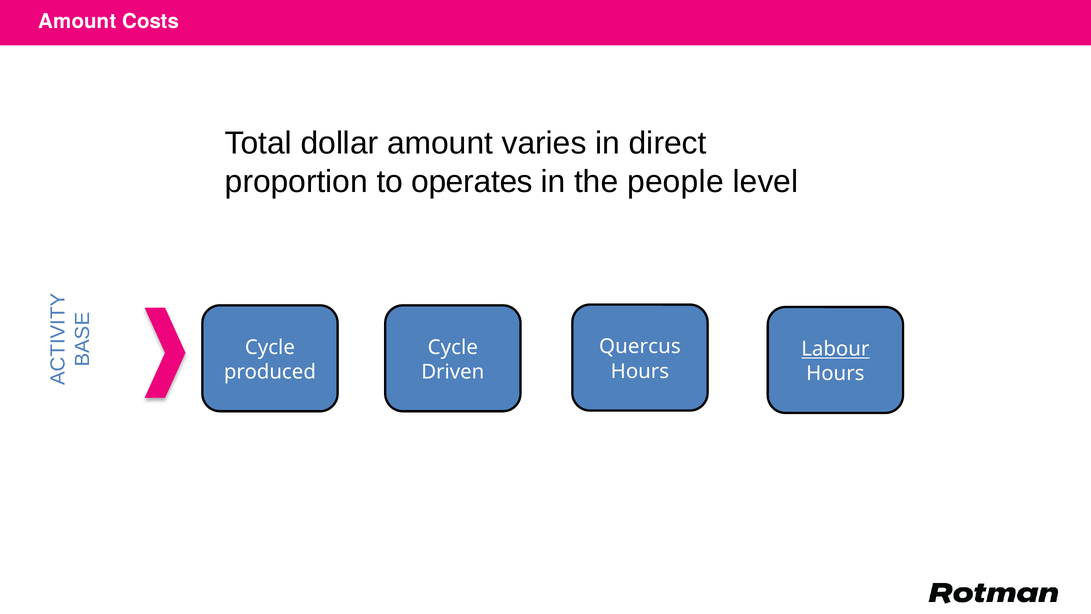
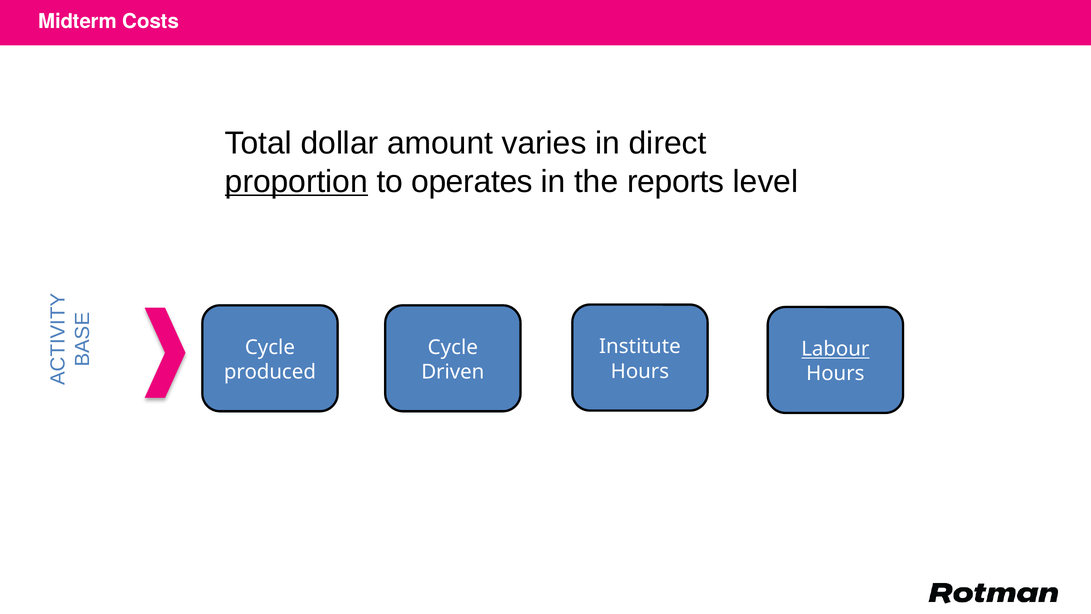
Amount at (77, 22): Amount -> Midterm
proportion underline: none -> present
people: people -> reports
Quercus: Quercus -> Institute
